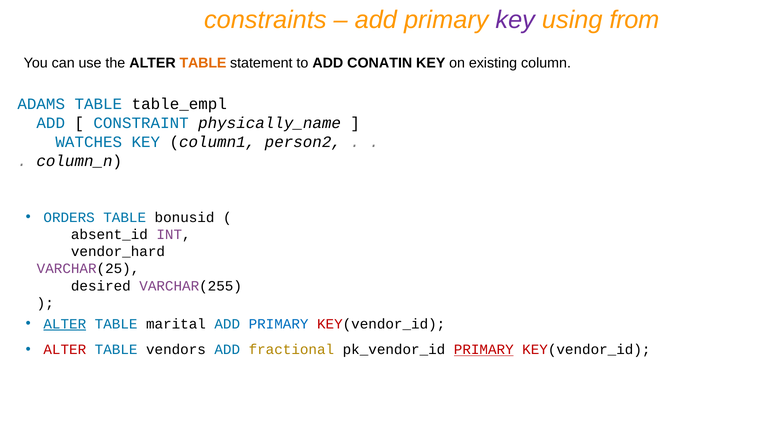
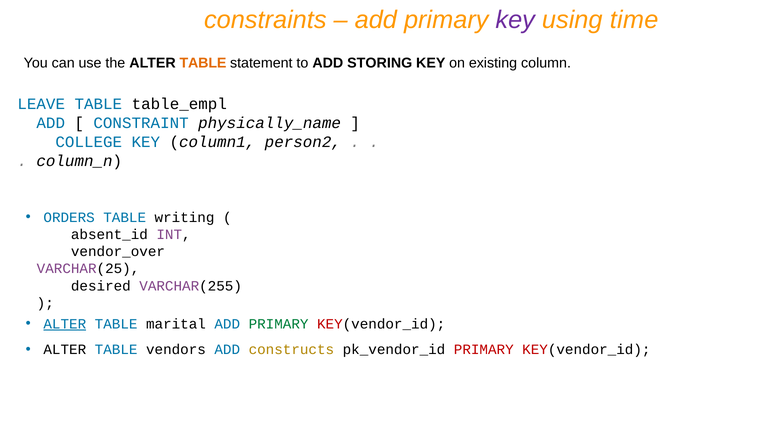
from: from -> time
CONATIN: CONATIN -> STORING
ADAMS: ADAMS -> LEAVE
WATCHES: WATCHES -> COLLEGE
bonusid: bonusid -> writing
vendor_hard: vendor_hard -> vendor_over
PRIMARY at (279, 324) colour: blue -> green
ALTER at (65, 350) colour: red -> black
fractional: fractional -> constructs
PRIMARY at (484, 350) underline: present -> none
